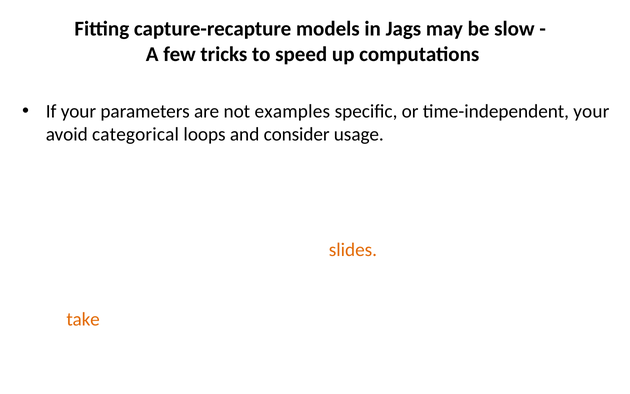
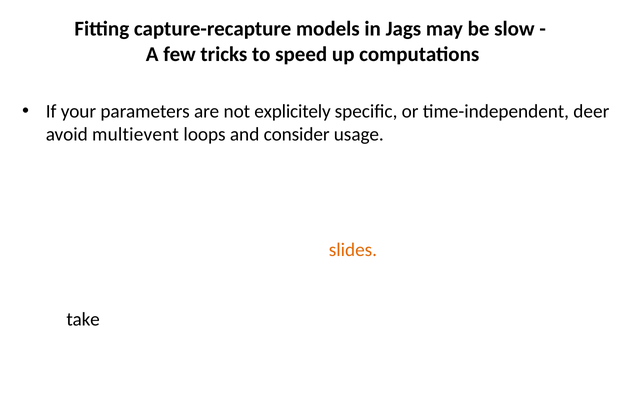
examples: examples -> explicitely
time-independent your: your -> deer
categorical: categorical -> multievent
take colour: orange -> black
